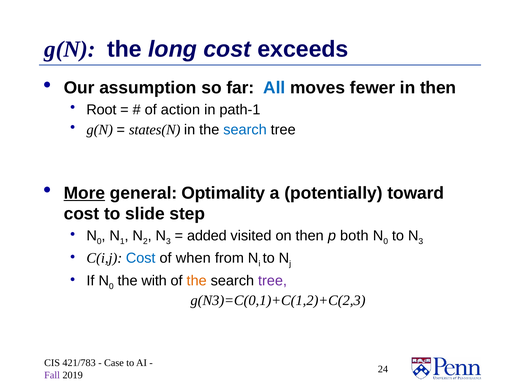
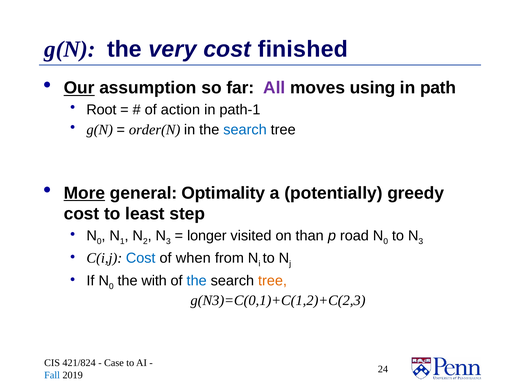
long: long -> very
exceeds: exceeds -> finished
Our underline: none -> present
All colour: blue -> purple
fewer: fewer -> using
in then: then -> path
states(N: states(N -> order(N
toward: toward -> greedy
slide: slide -> least
added: added -> longer
on then: then -> than
both: both -> road
the at (197, 281) colour: orange -> blue
tree at (273, 281) colour: purple -> orange
421/783: 421/783 -> 421/824
Fall colour: purple -> blue
